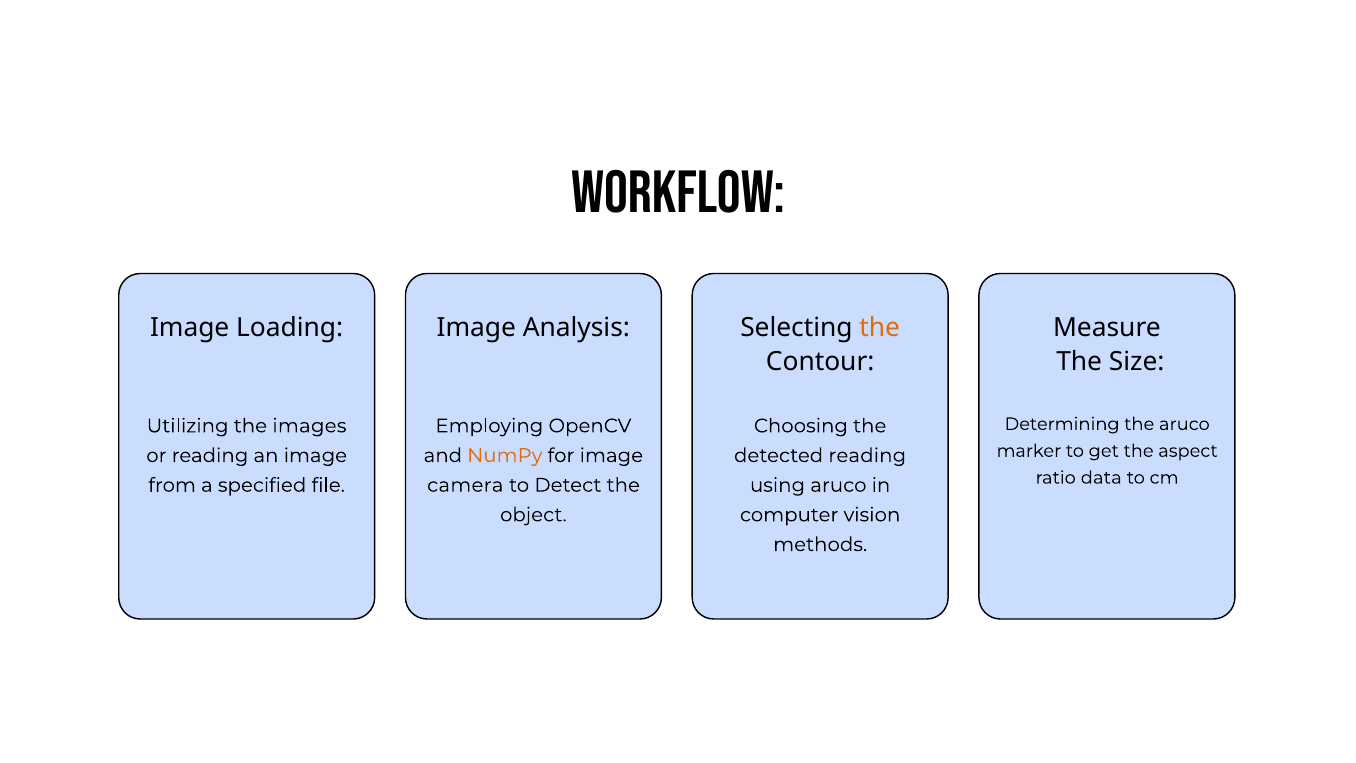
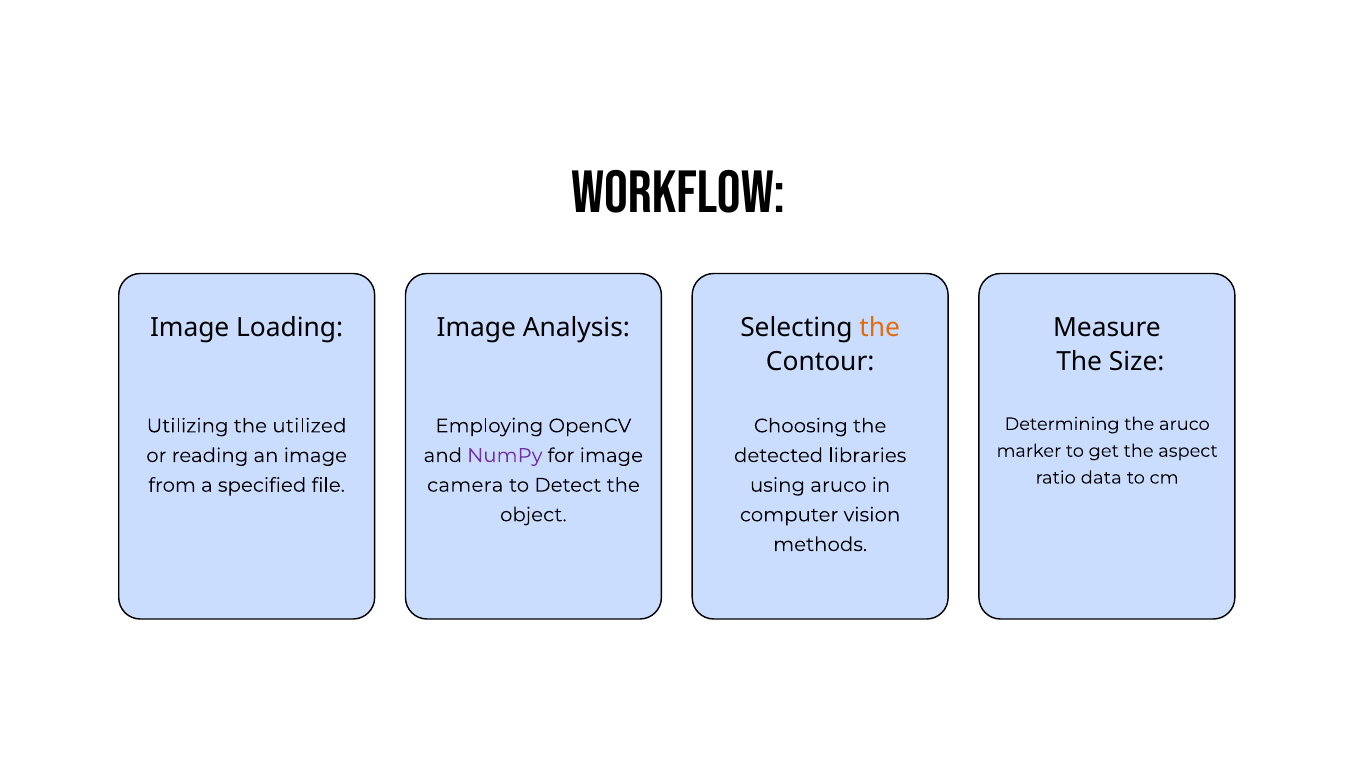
images: images -> utilized
NumPy colour: orange -> purple
detected reading: reading -> libraries
